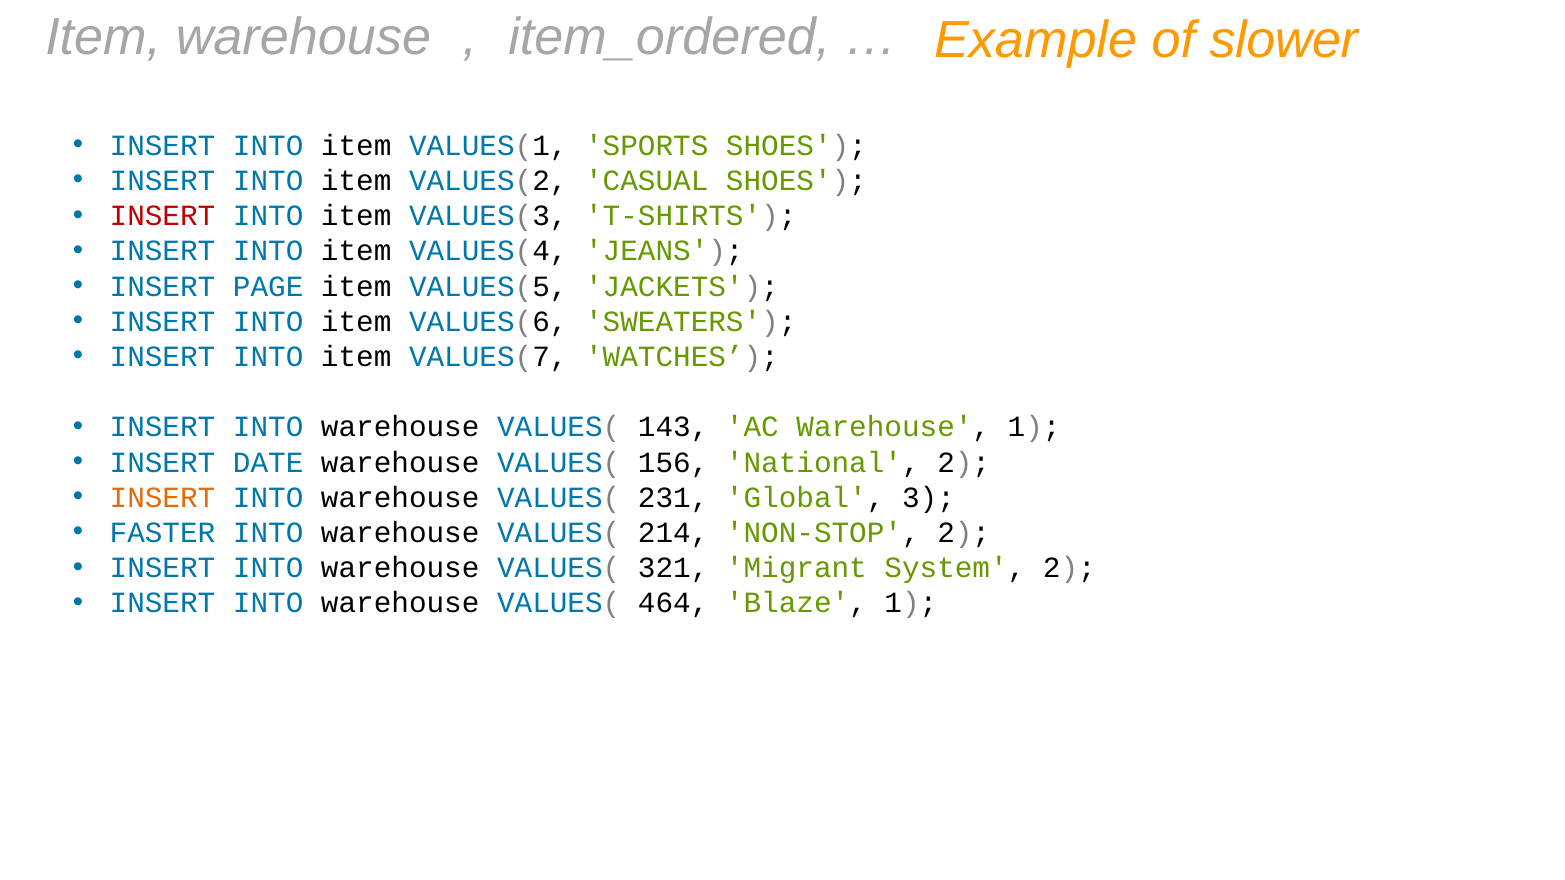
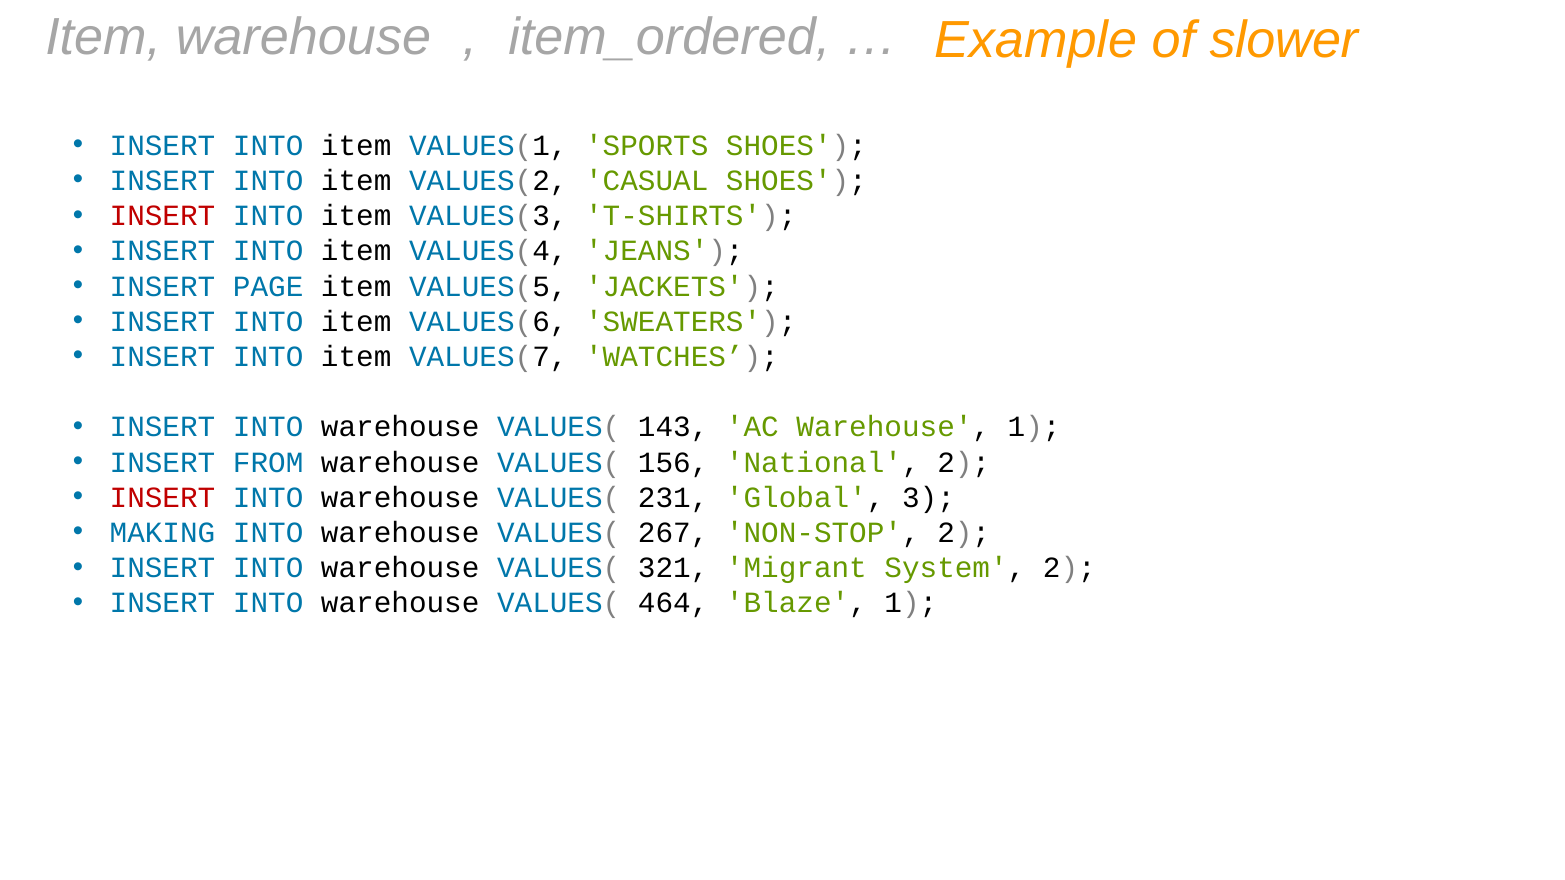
DATE: DATE -> FROM
INSERT at (162, 498) colour: orange -> red
FASTER: FASTER -> MAKING
214: 214 -> 267
